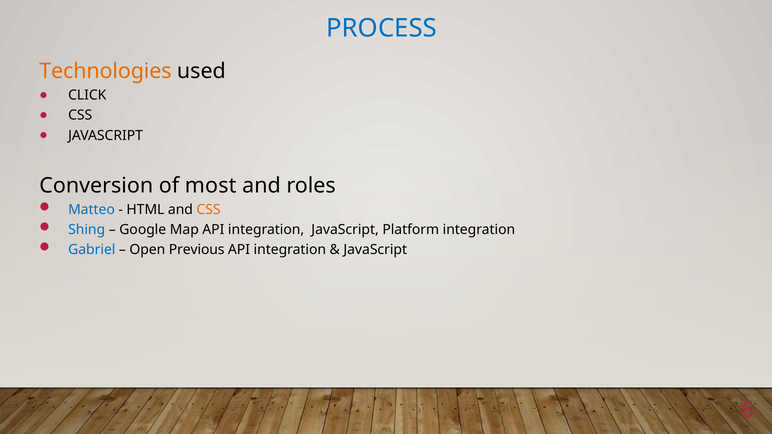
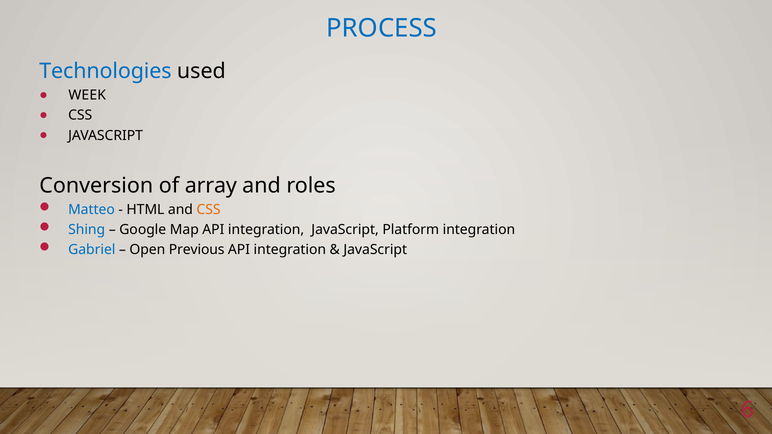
Technologies colour: orange -> blue
CLICK: CLICK -> WEEK
most: most -> array
